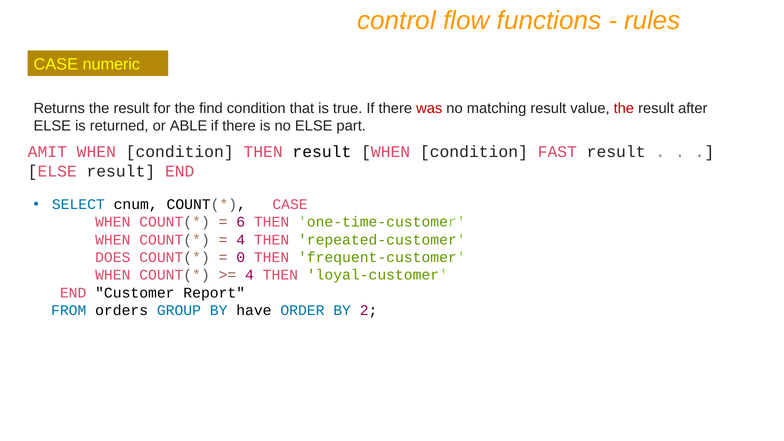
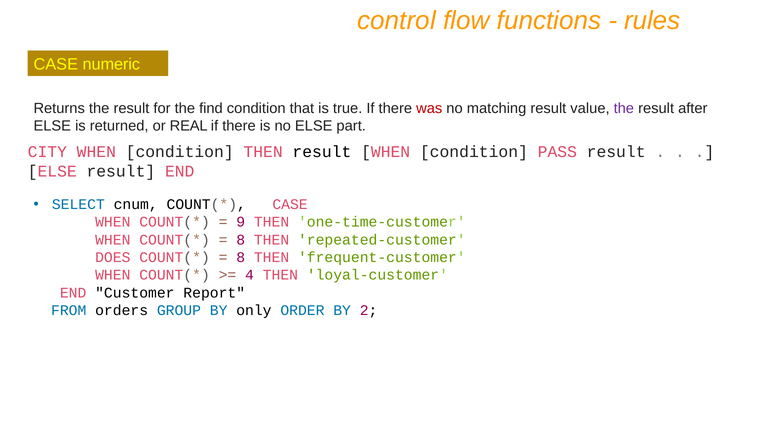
the at (624, 108) colour: red -> purple
ABLE: ABLE -> REAL
AMIT: AMIT -> CITY
FAST: FAST -> PASS
6: 6 -> 9
4 at (241, 240): 4 -> 8
0 at (241, 257): 0 -> 8
have: have -> only
